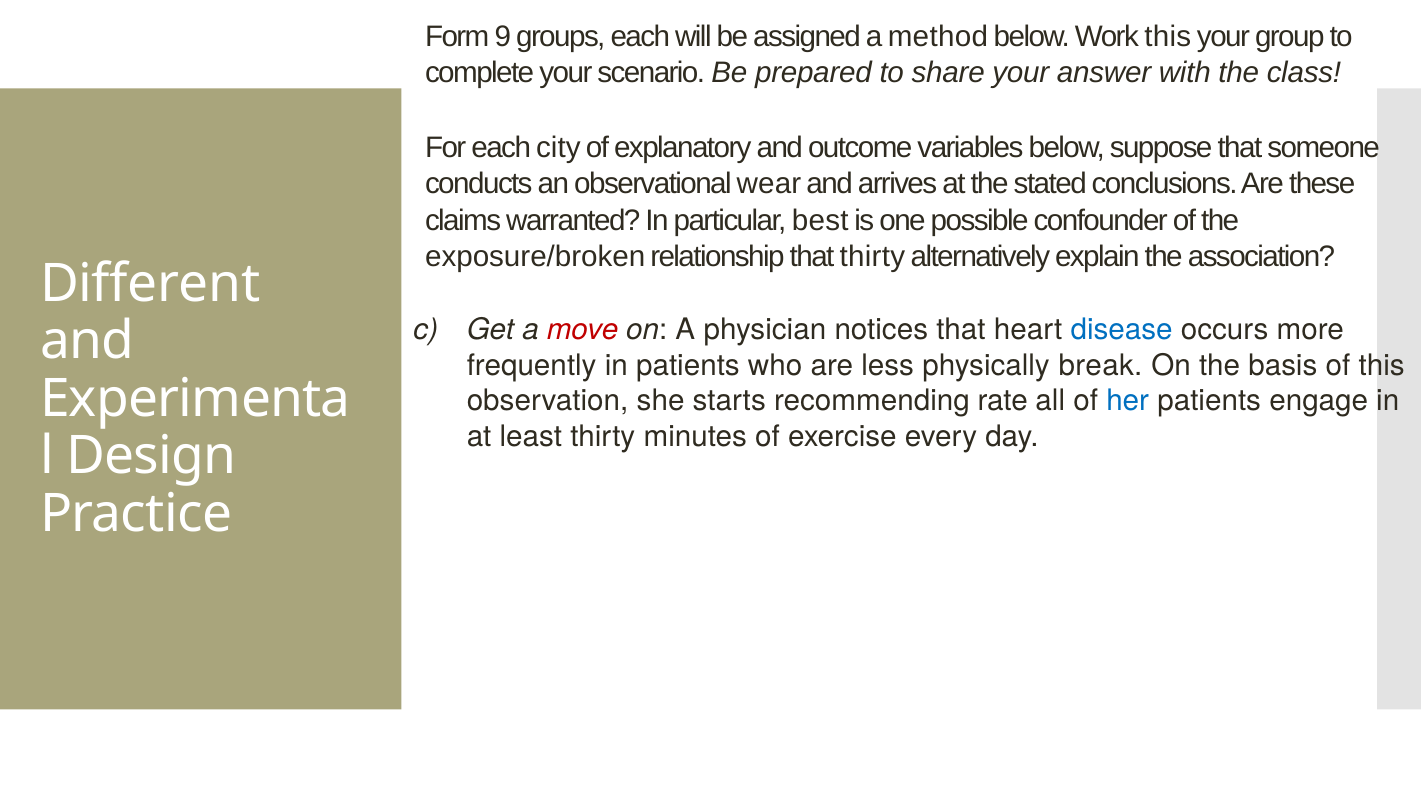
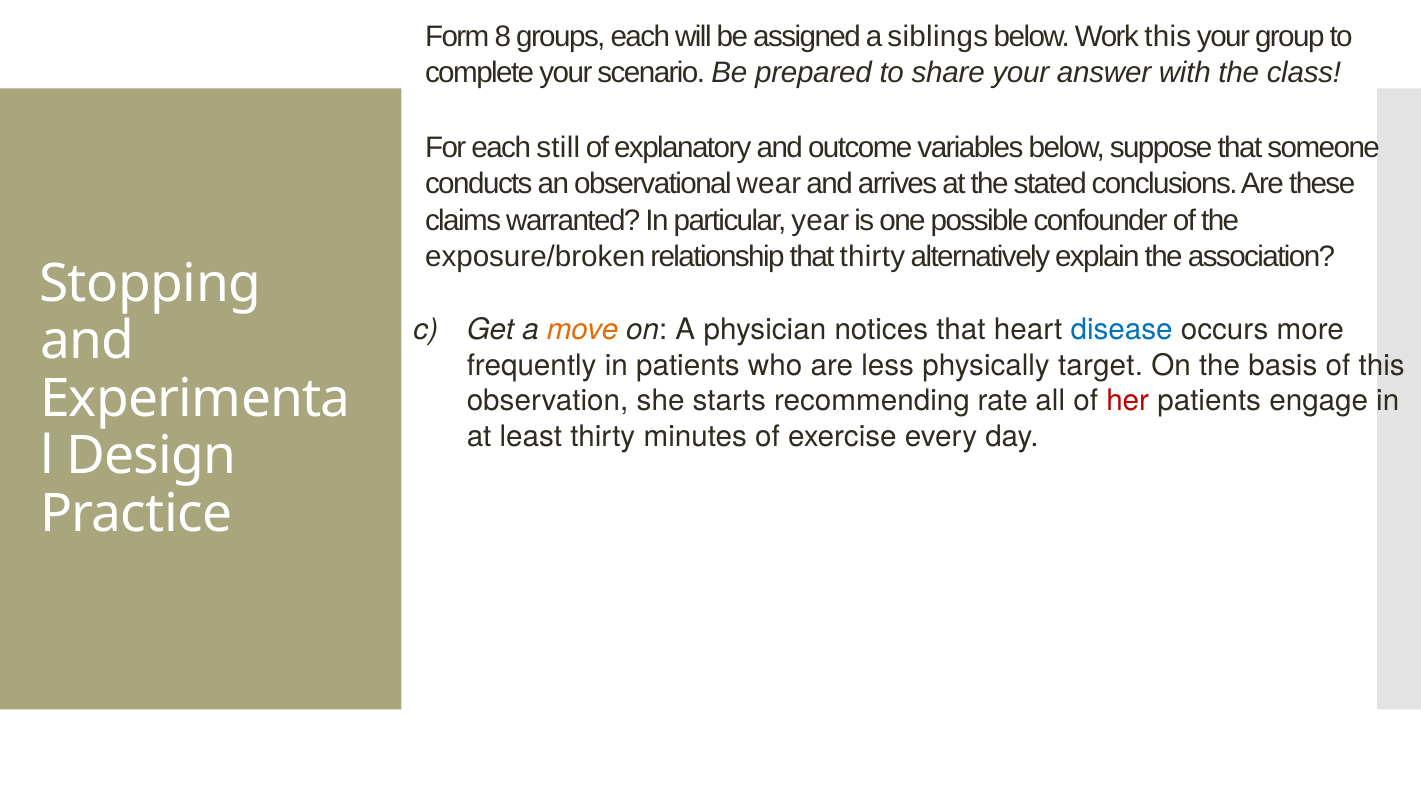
9: 9 -> 8
method: method -> siblings
city: city -> still
best: best -> year
Different: Different -> Stopping
move colour: red -> orange
break: break -> target
her colour: blue -> red
